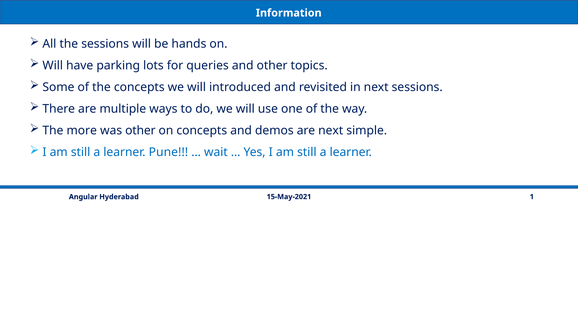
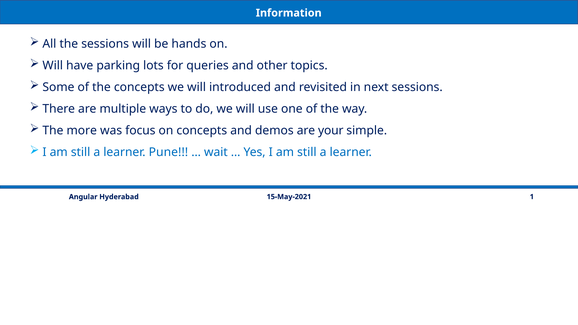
was other: other -> focus
are next: next -> your
